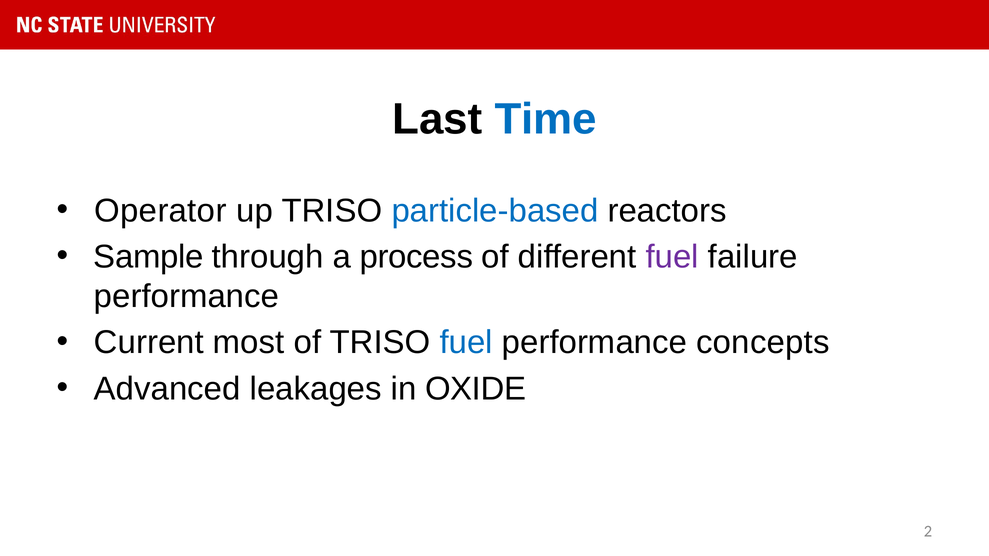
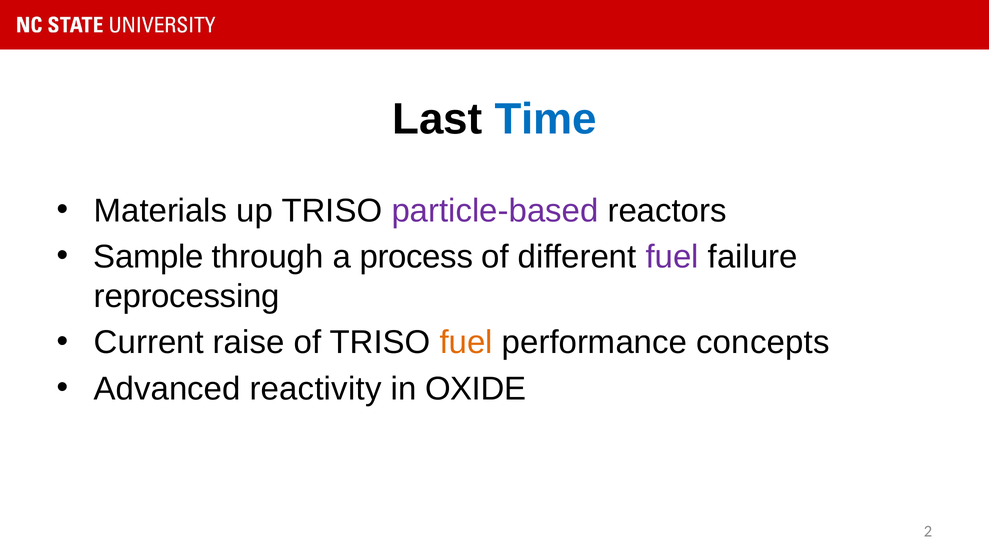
Operator: Operator -> Materials
particle-based colour: blue -> purple
performance at (187, 297): performance -> reprocessing
most: most -> raise
fuel at (466, 343) colour: blue -> orange
leakages: leakages -> reactivity
